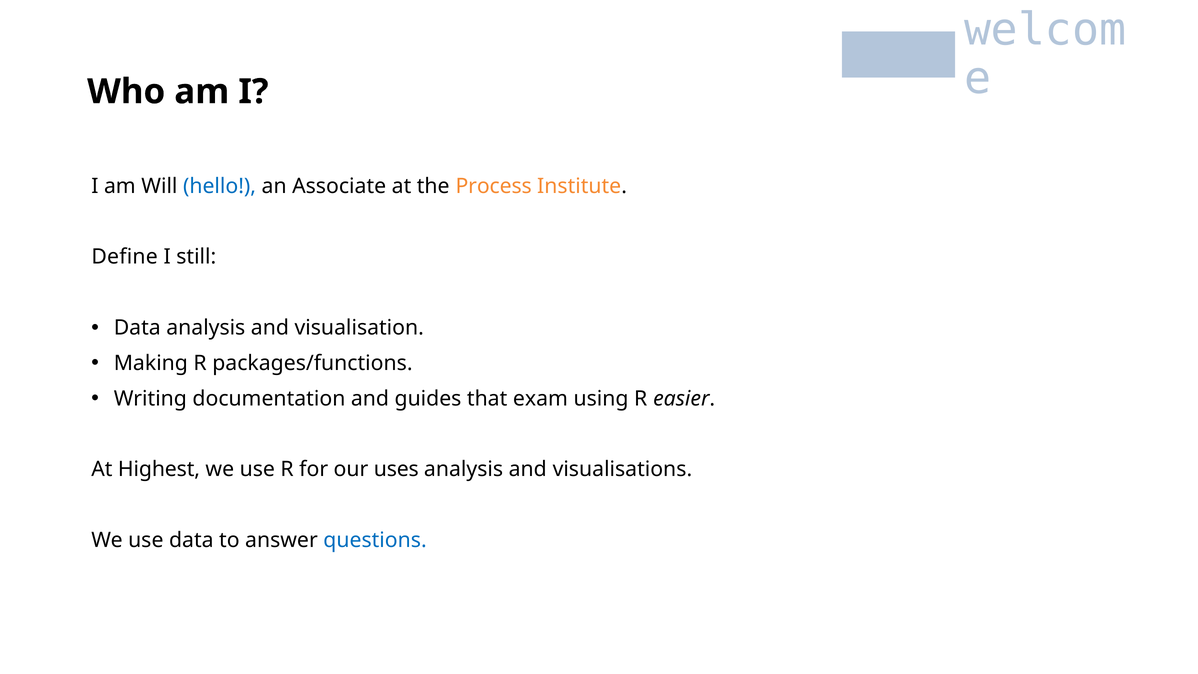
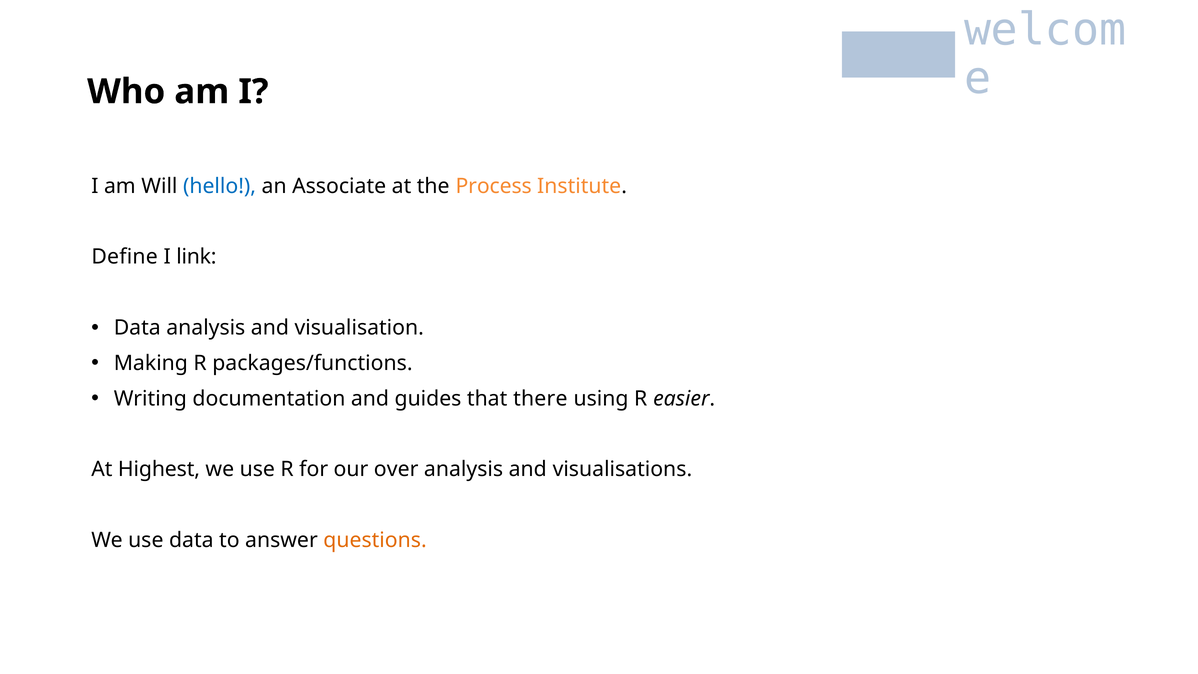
still: still -> link
exam: exam -> there
uses: uses -> over
questions colour: blue -> orange
